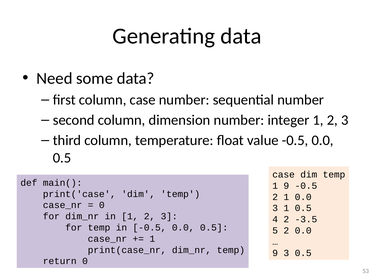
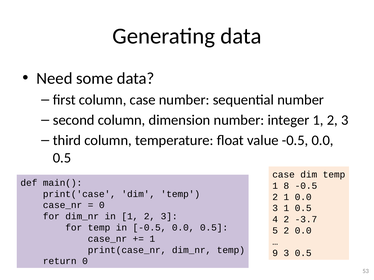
1 9: 9 -> 8
-3.5: -3.5 -> -3.7
